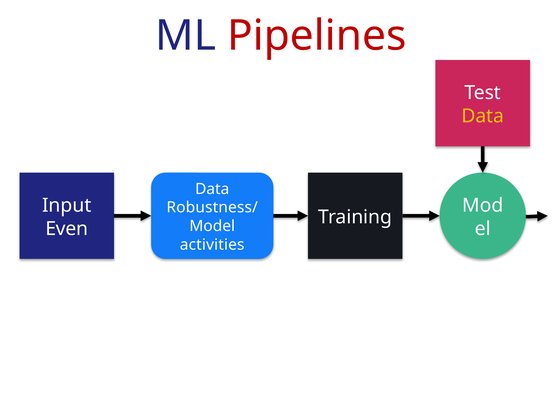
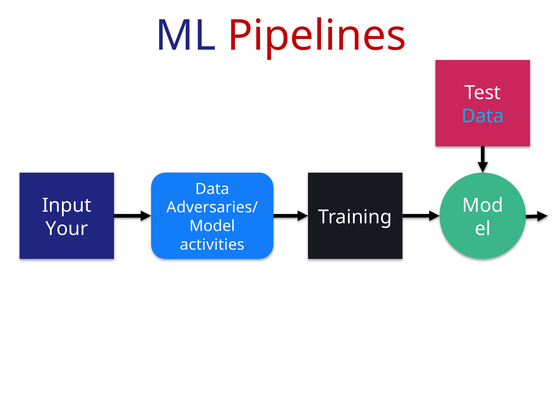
Data at (483, 116) colour: yellow -> light blue
Robustness/: Robustness/ -> Adversaries/
Even: Even -> Your
